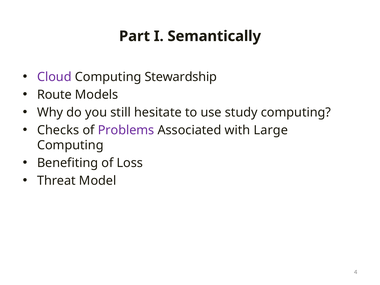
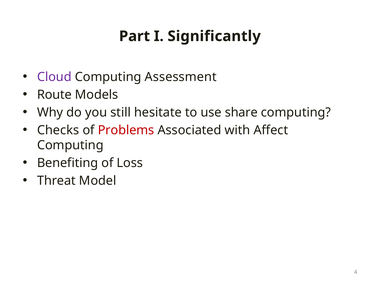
Semantically: Semantically -> Significantly
Stewardship: Stewardship -> Assessment
study: study -> share
Problems colour: purple -> red
Large: Large -> Affect
